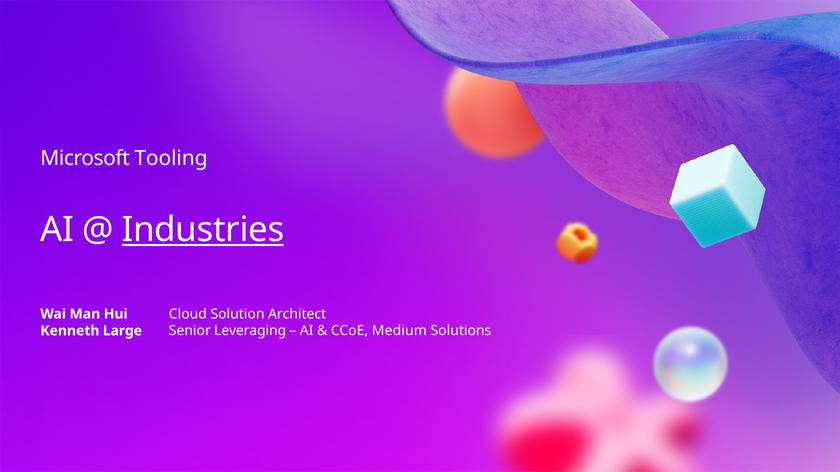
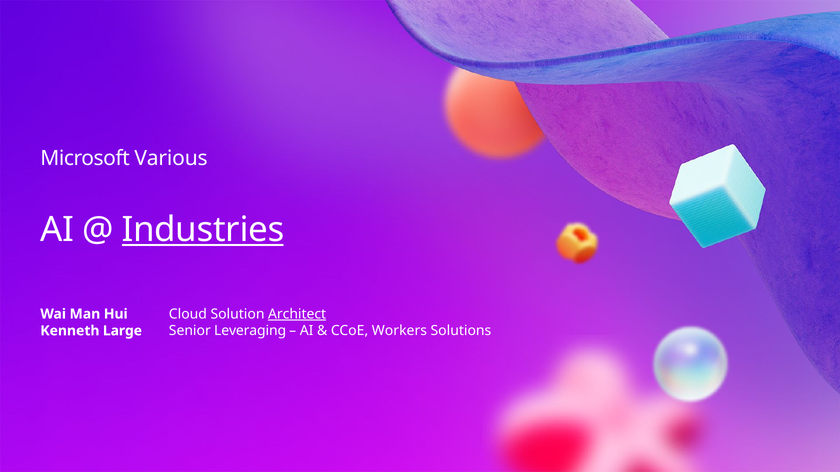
Tooling: Tooling -> Various
Architect underline: none -> present
Medium: Medium -> Workers
